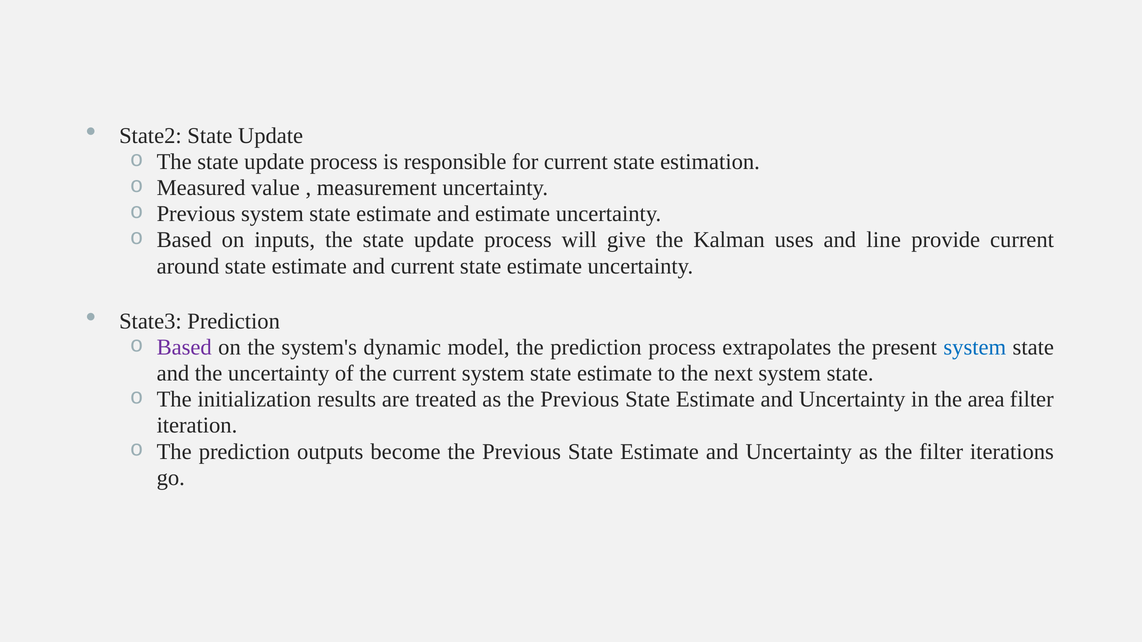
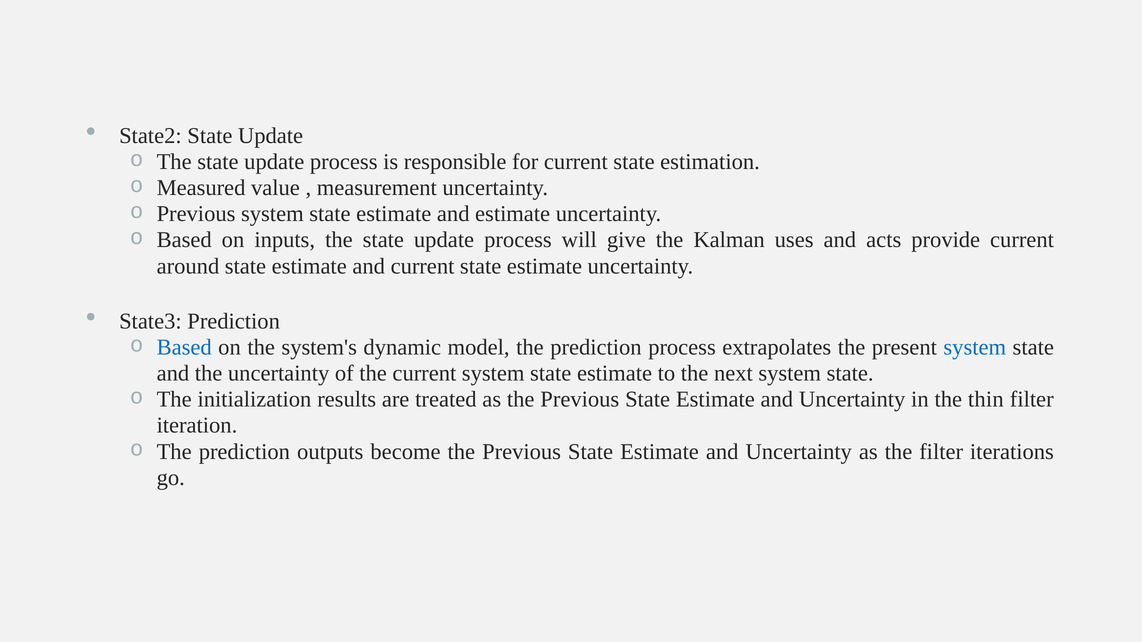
line: line -> acts
Based at (184, 347) colour: purple -> blue
area: area -> thin
